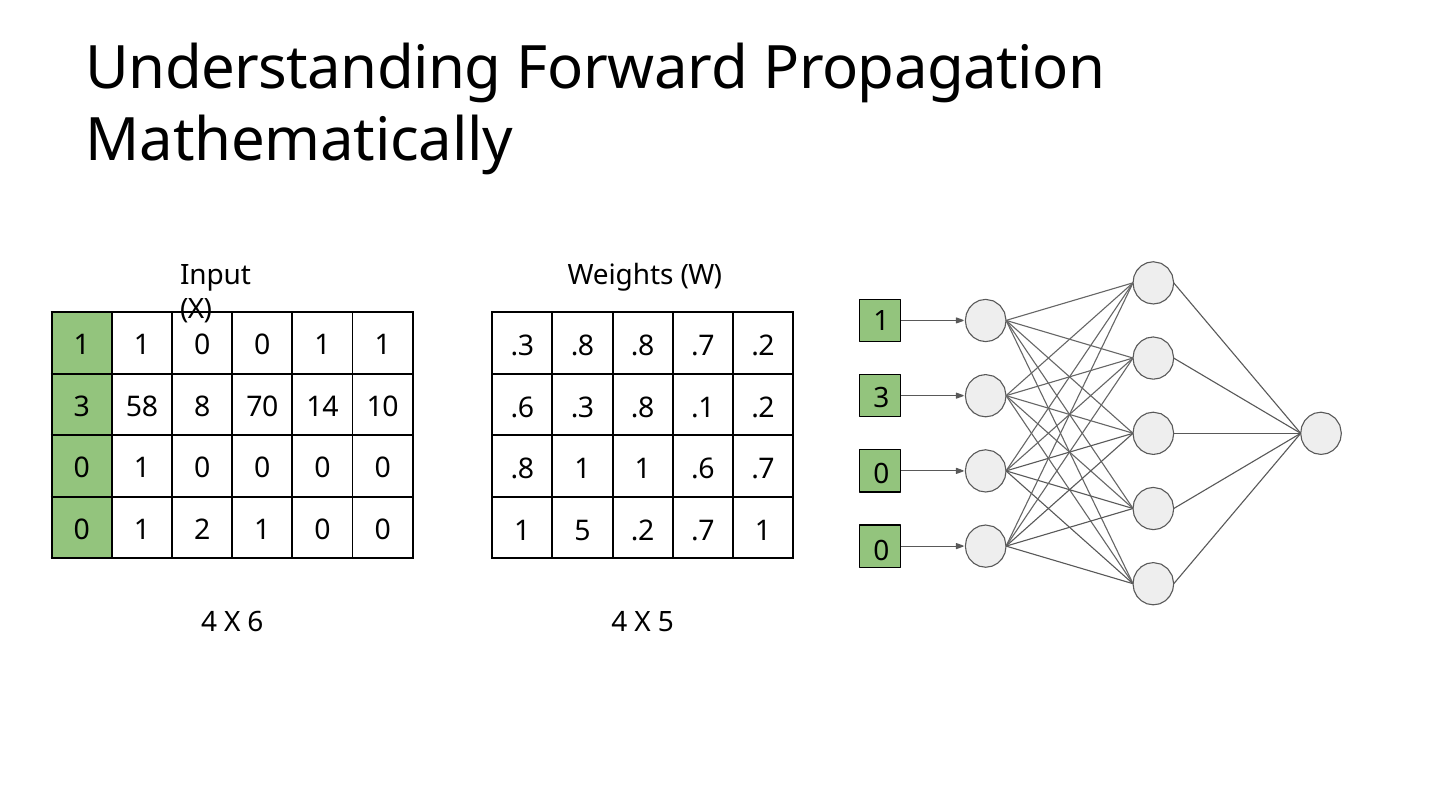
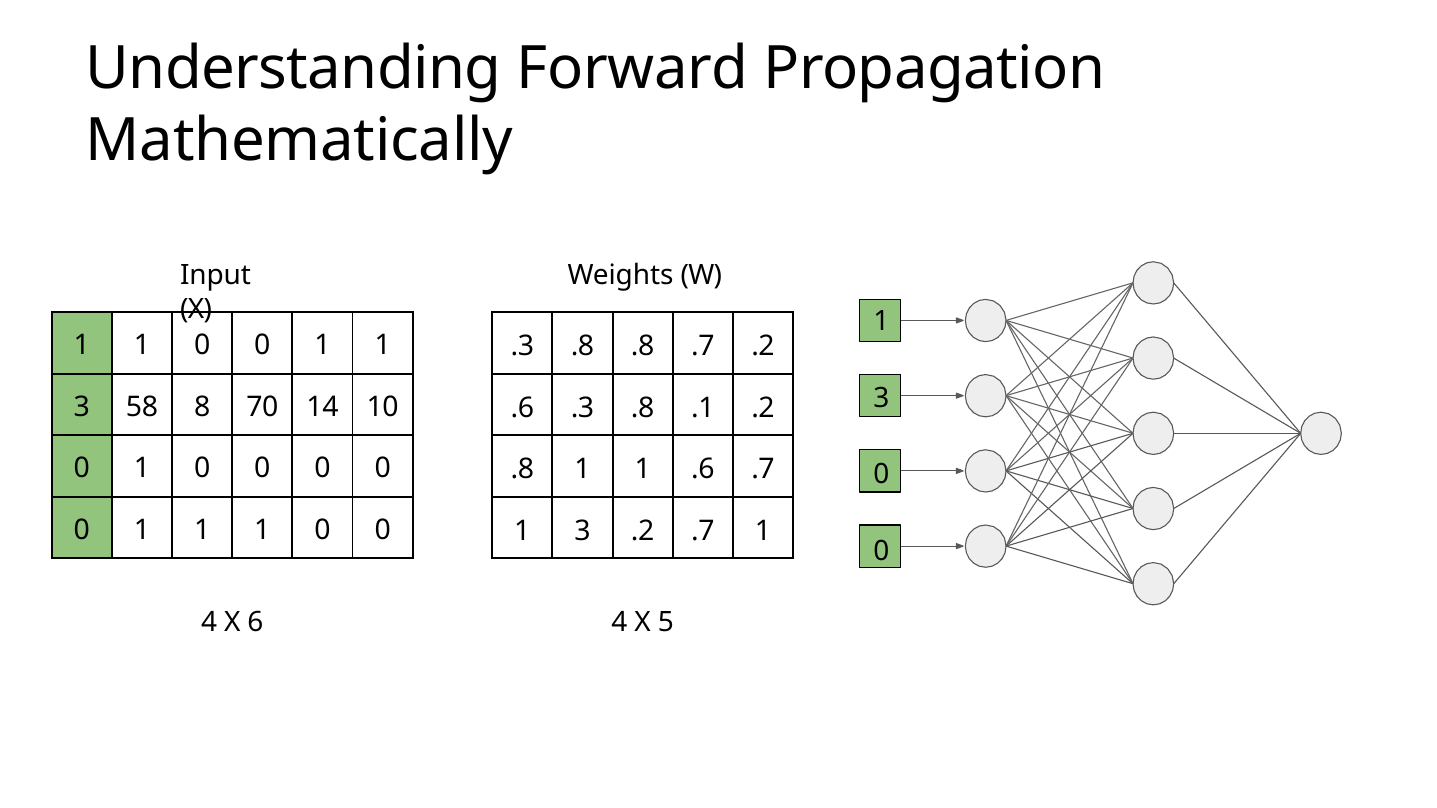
2 at (202, 530): 2 -> 1
5 at (583, 531): 5 -> 3
